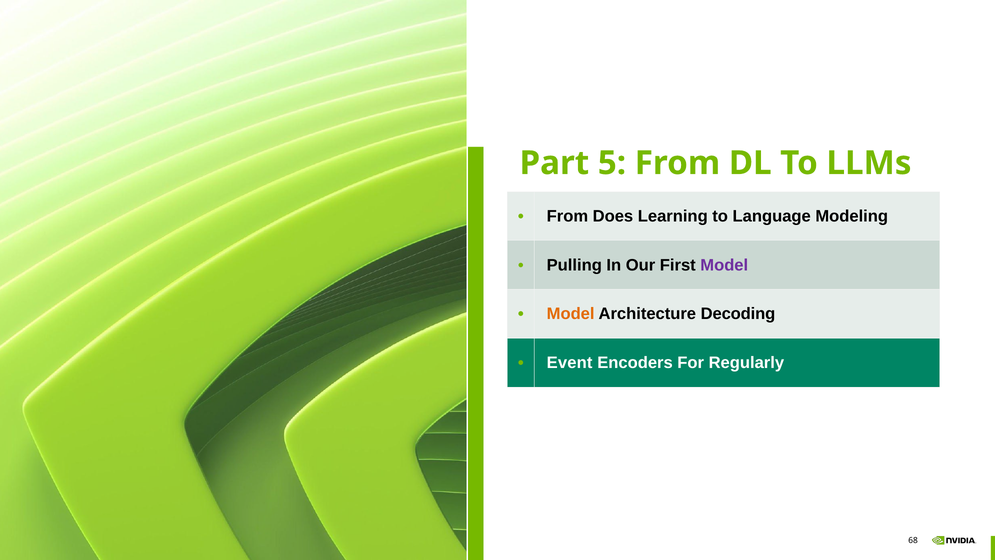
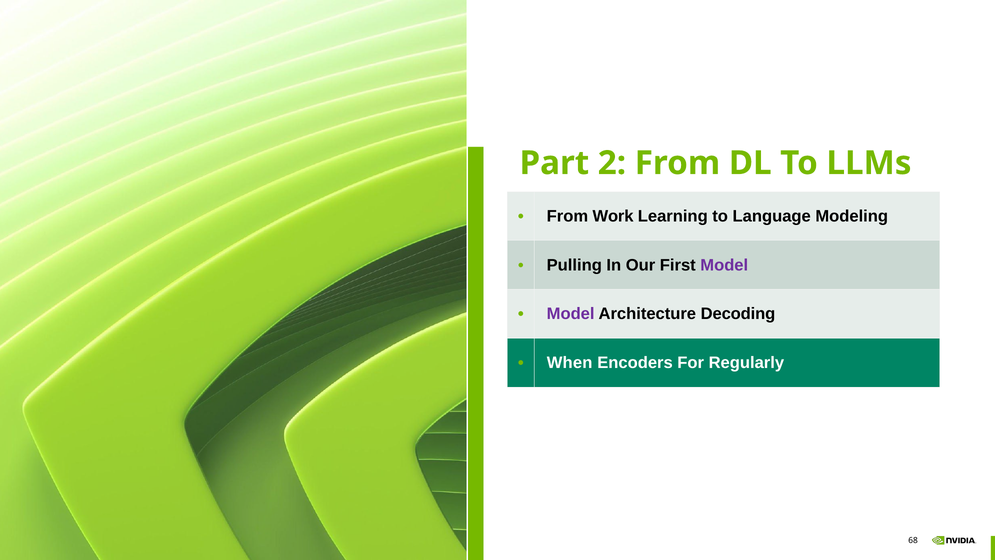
5: 5 -> 2
Does: Does -> Work
Model at (571, 314) colour: orange -> purple
Event: Event -> When
